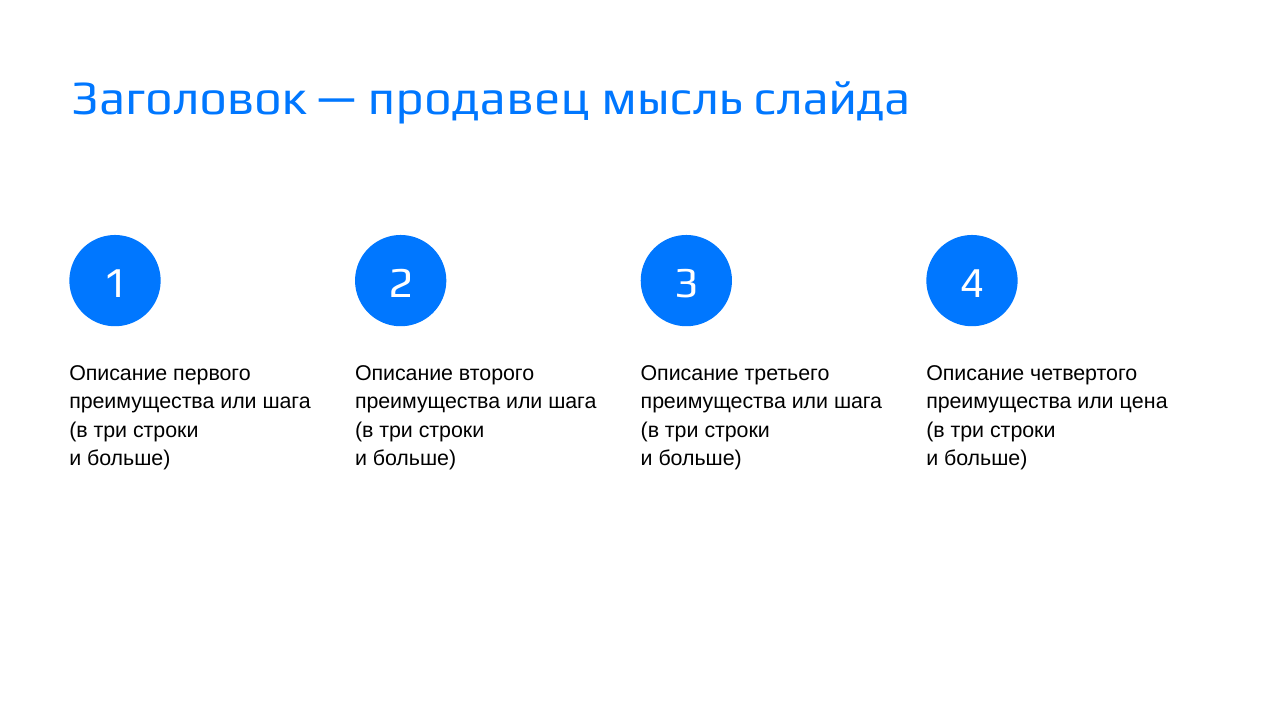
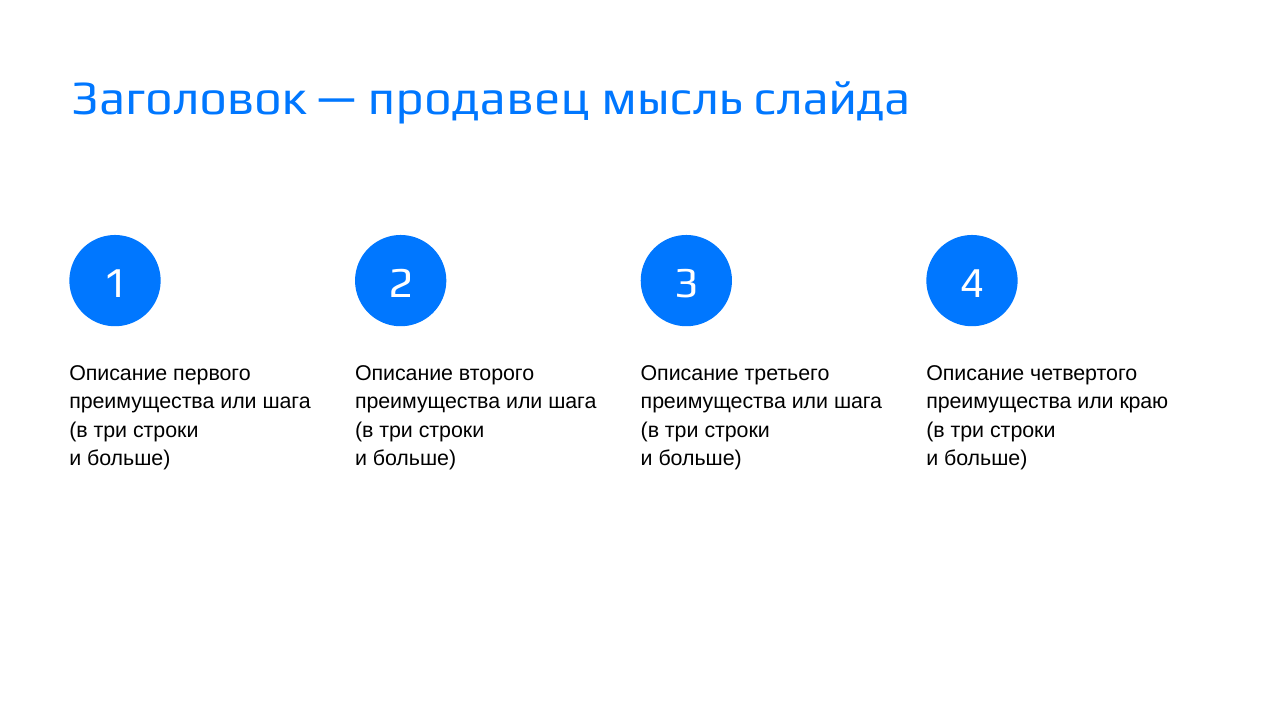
цена: цена -> краю
